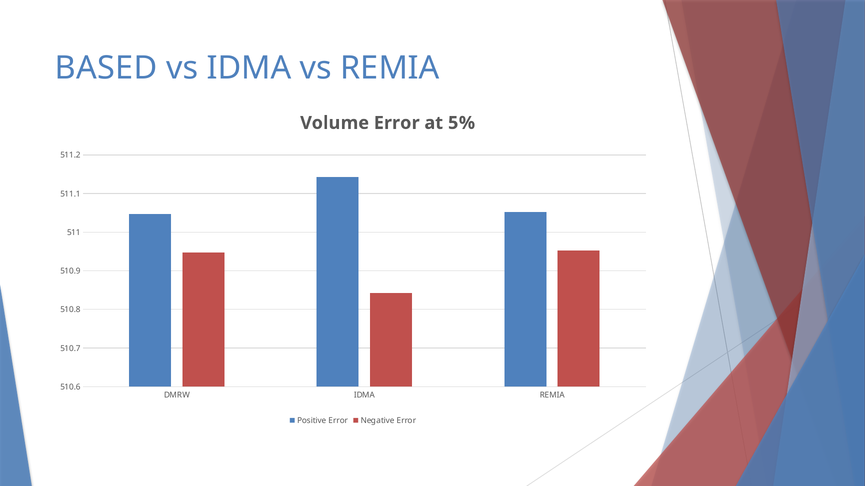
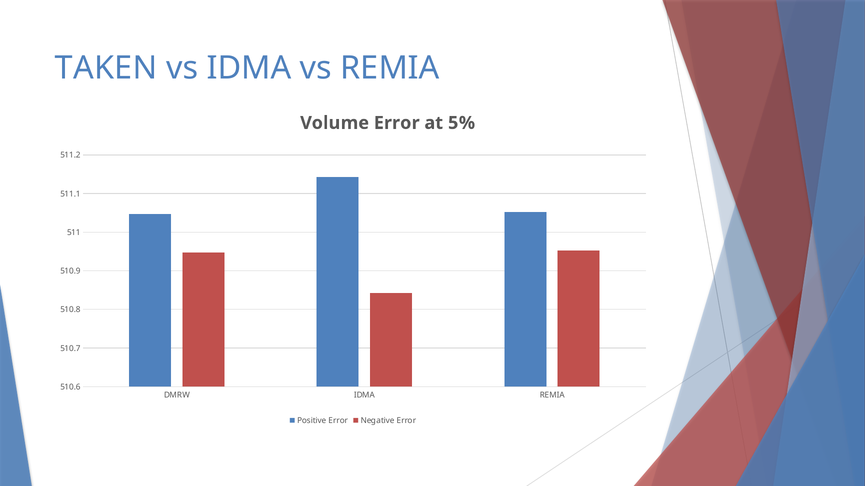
BASED: BASED -> TAKEN
